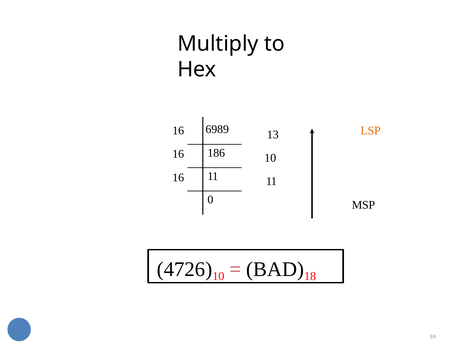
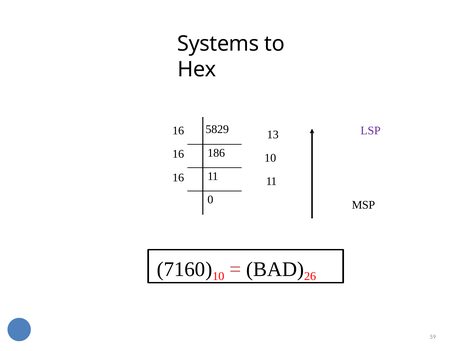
Multiply: Multiply -> Systems
6989: 6989 -> 5829
LSP colour: orange -> purple
4726: 4726 -> 7160
18: 18 -> 26
